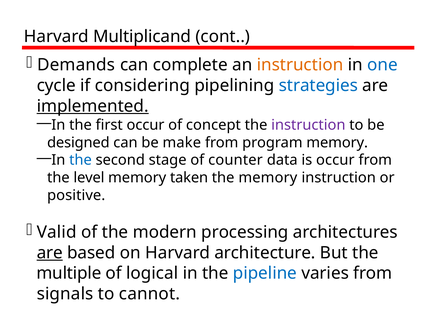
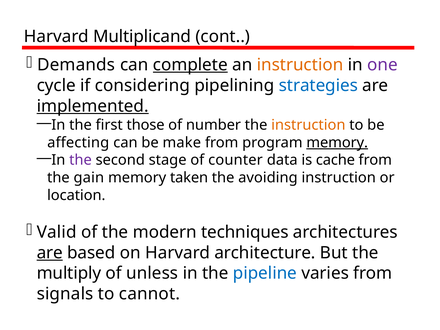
complete underline: none -> present
one colour: blue -> purple
first occur: occur -> those
concept: concept -> number
instruction at (308, 125) colour: purple -> orange
designed: designed -> affecting
memory at (337, 143) underline: none -> present
the at (80, 160) colour: blue -> purple
is occur: occur -> cache
level: level -> gain
the memory: memory -> avoiding
positive: positive -> location
processing: processing -> techniques
multiple: multiple -> multiply
logical: logical -> unless
